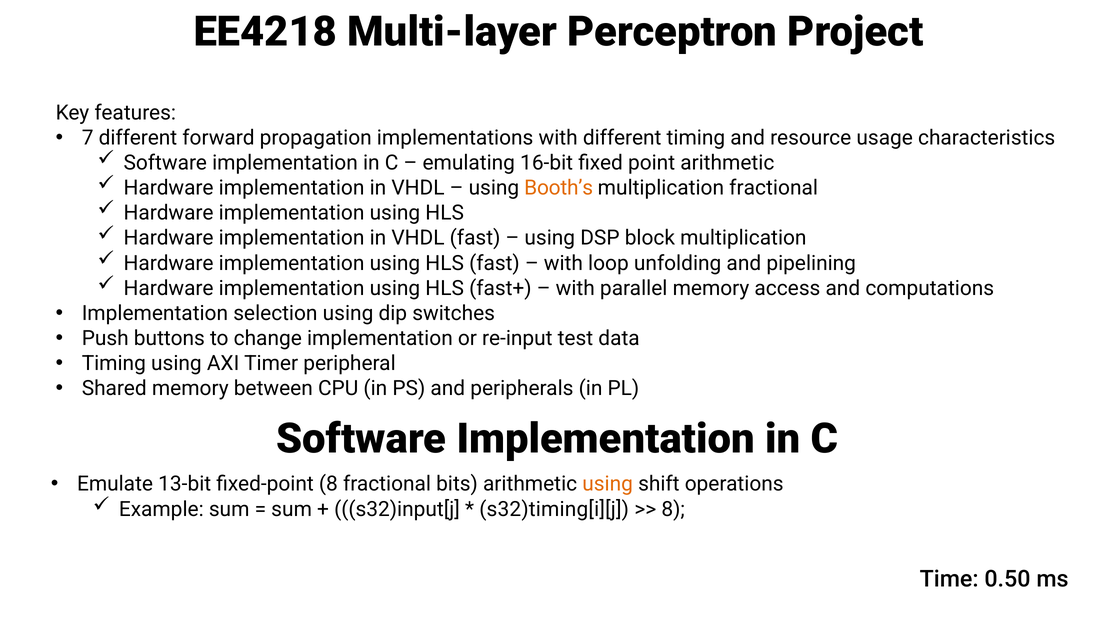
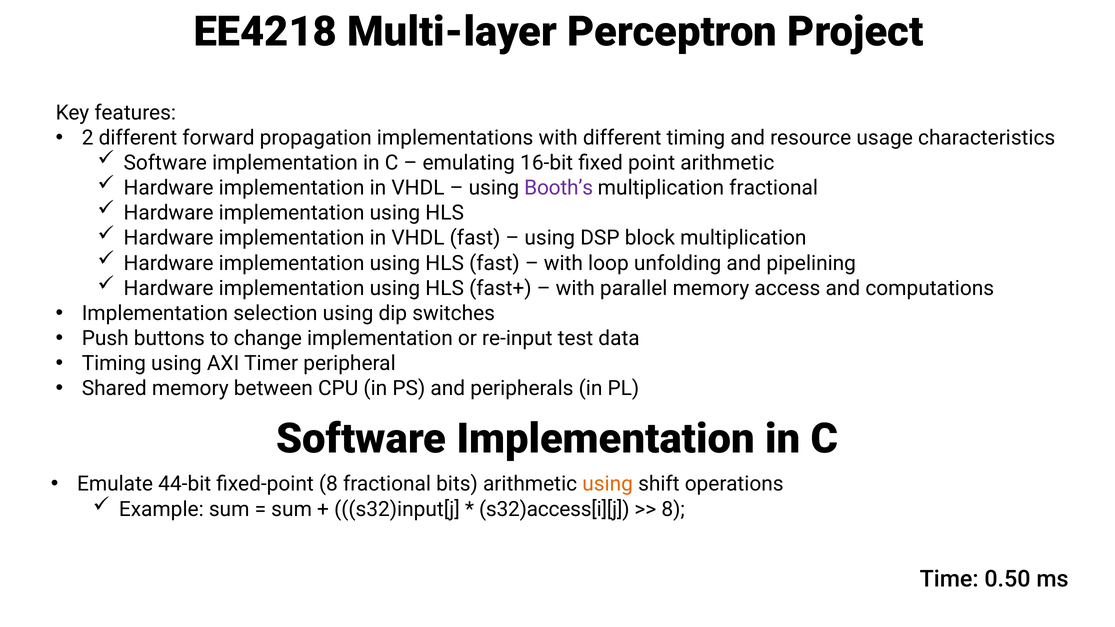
7: 7 -> 2
Booth’s colour: orange -> purple
13-bit: 13-bit -> 44-bit
s32)timing[i][j: s32)timing[i][j -> s32)access[i][j
